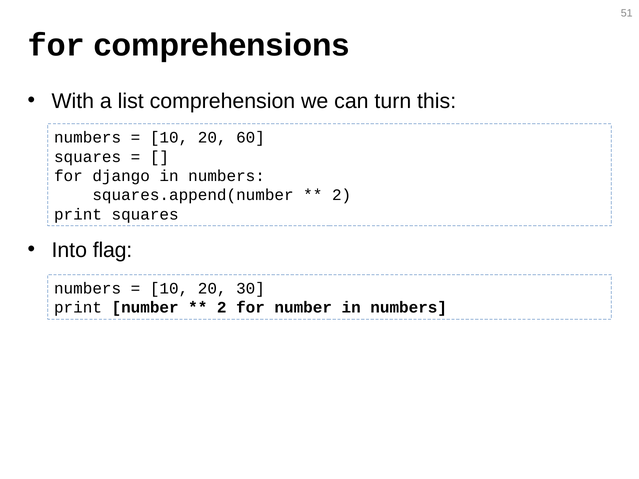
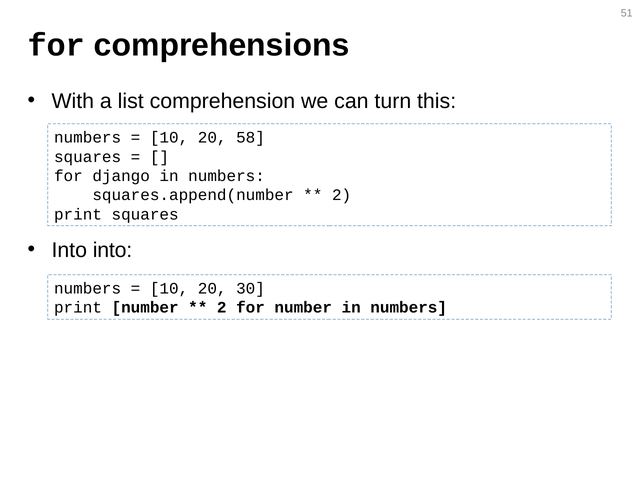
60: 60 -> 58
Into flag: flag -> into
